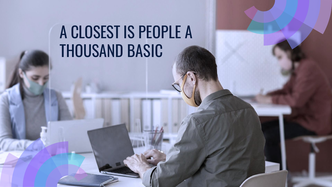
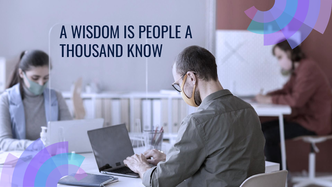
CLOSEST: CLOSEST -> WISDOM
BASIC: BASIC -> KNOW
